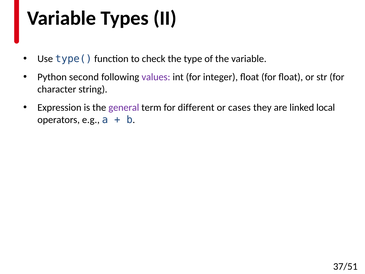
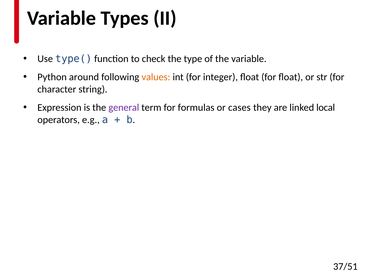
second: second -> around
values colour: purple -> orange
different: different -> formulas
